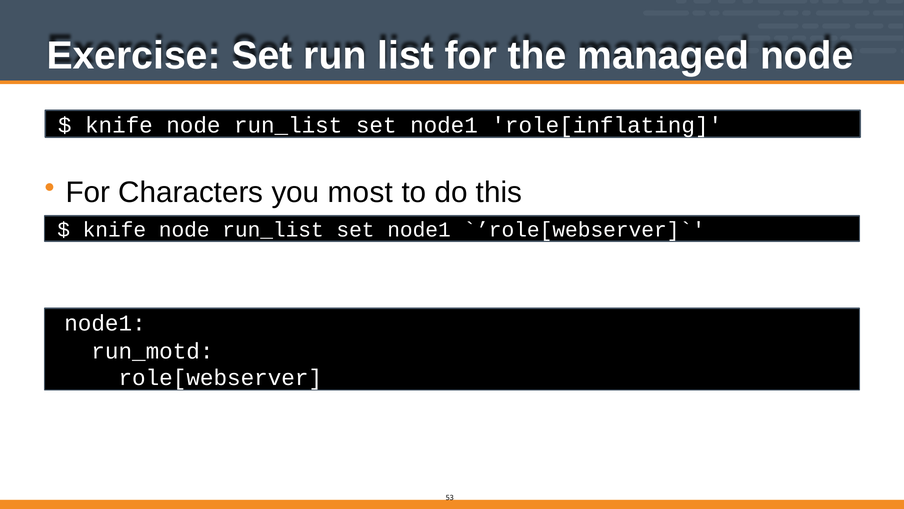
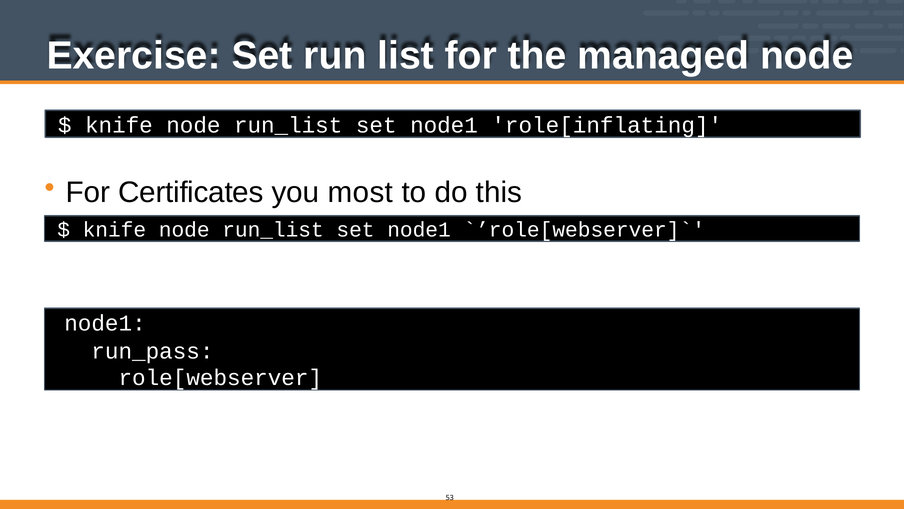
Characters: Characters -> Certificates
run_motd: run_motd -> run_pass
